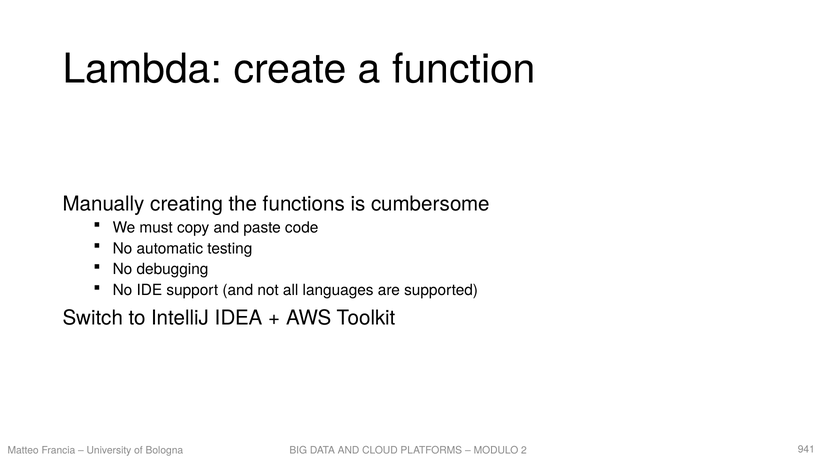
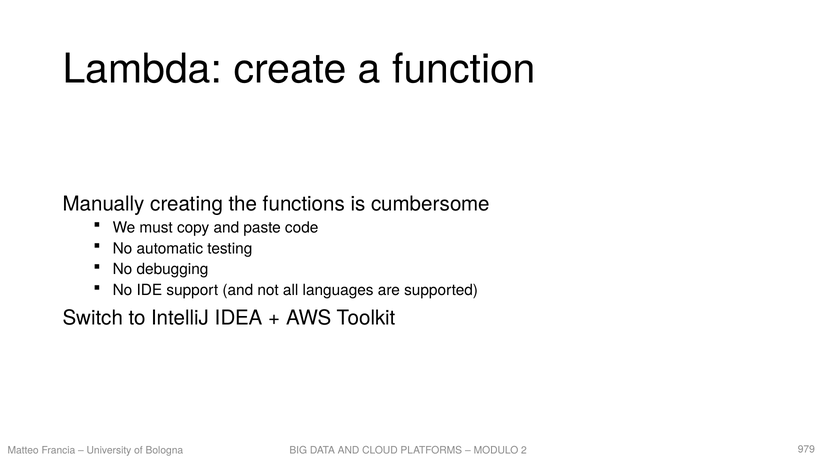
941: 941 -> 979
